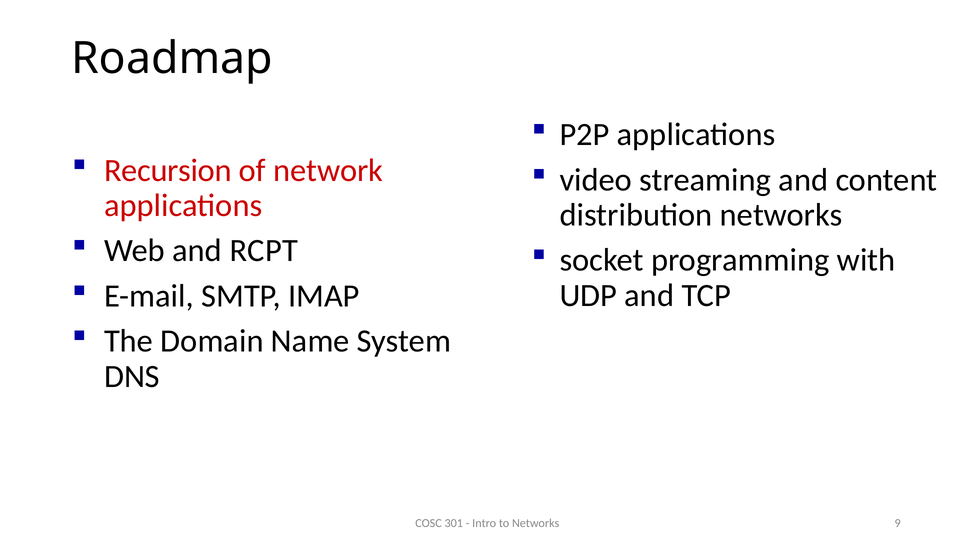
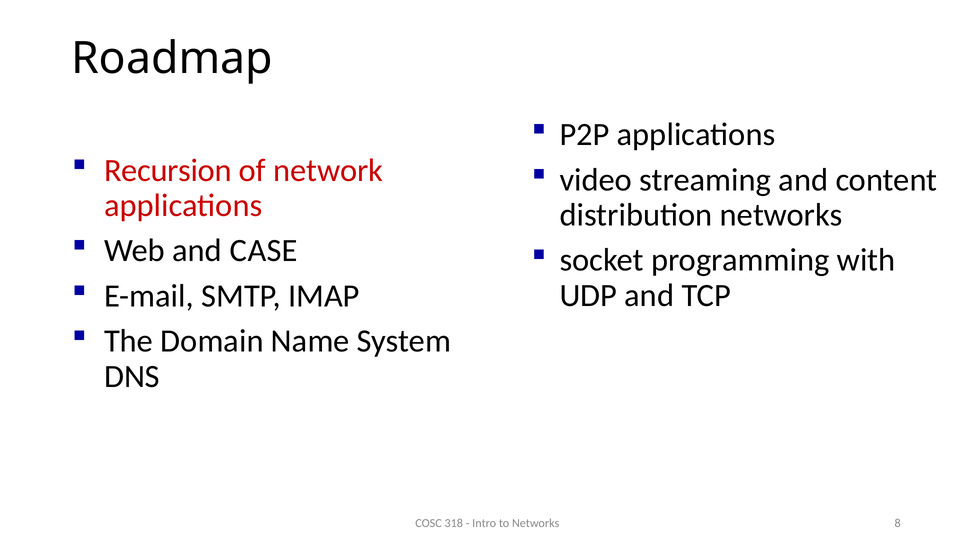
RCPT: RCPT -> CASE
301: 301 -> 318
9: 9 -> 8
